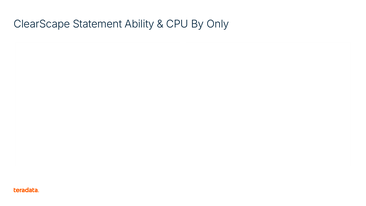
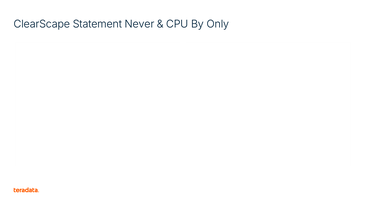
Ability: Ability -> Never
